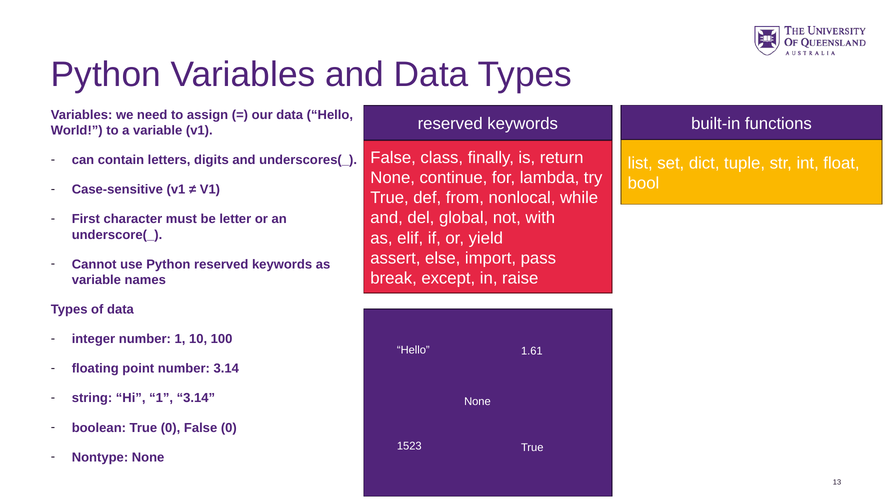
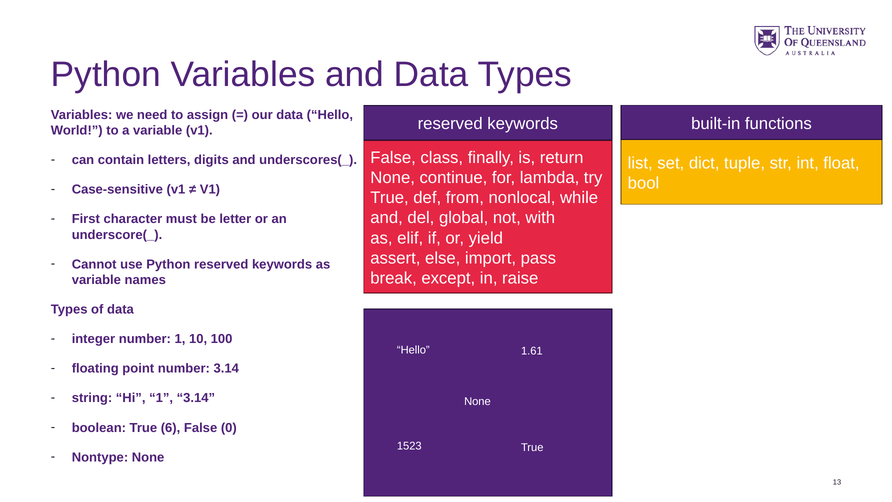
True 0: 0 -> 6
